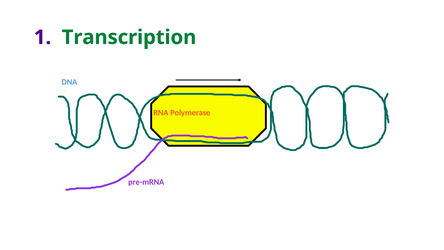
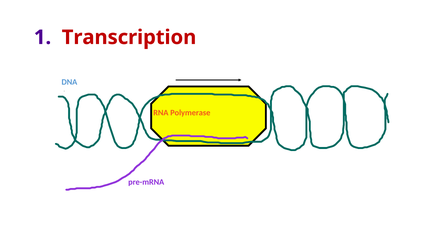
Transcription colour: green -> red
